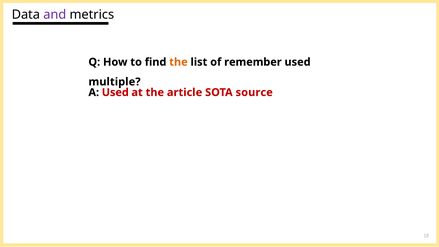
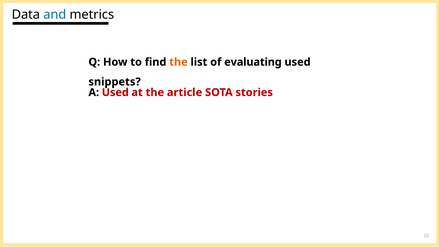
and colour: purple -> blue
remember: remember -> evaluating
multiple: multiple -> snippets
source: source -> stories
